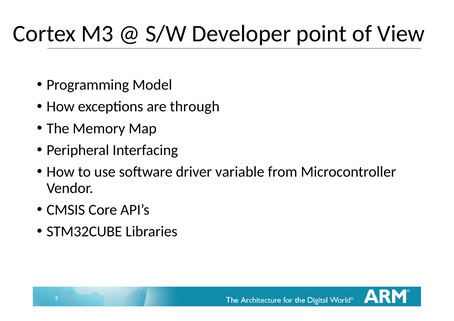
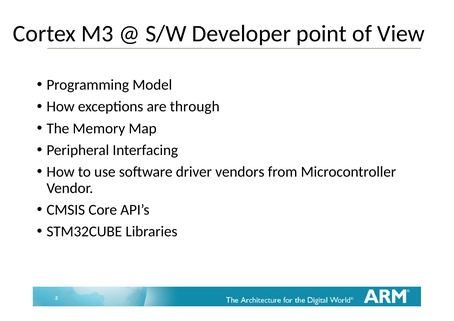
variable: variable -> vendors
